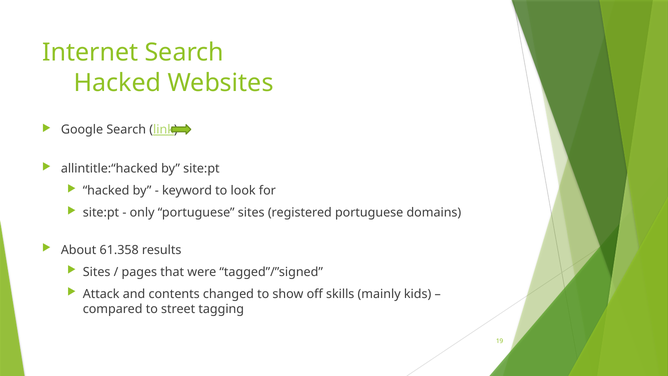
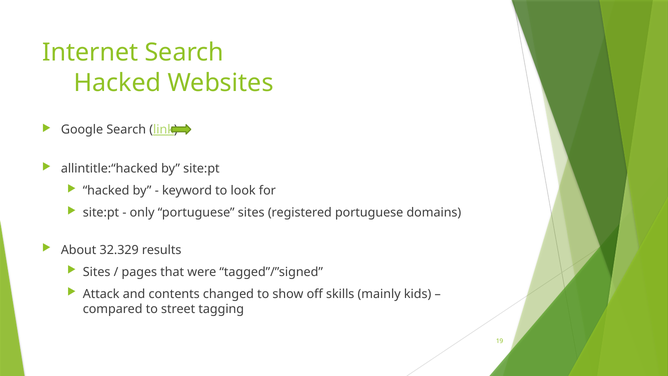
61.358: 61.358 -> 32.329
